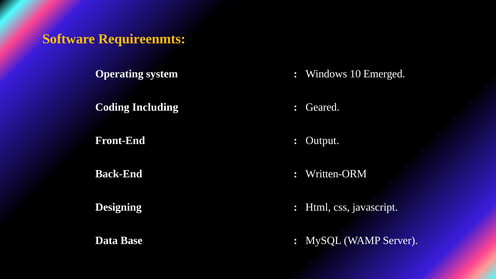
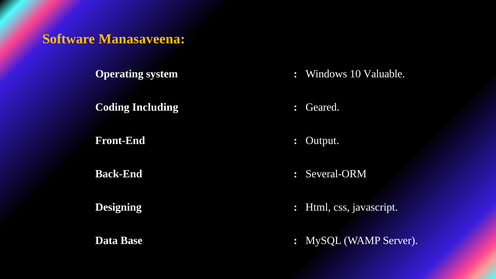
Requireenmts: Requireenmts -> Manasaveena
Emerged: Emerged -> Valuable
Written-ORM: Written-ORM -> Several-ORM
